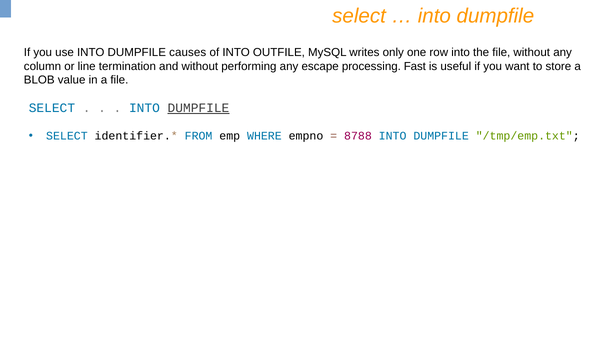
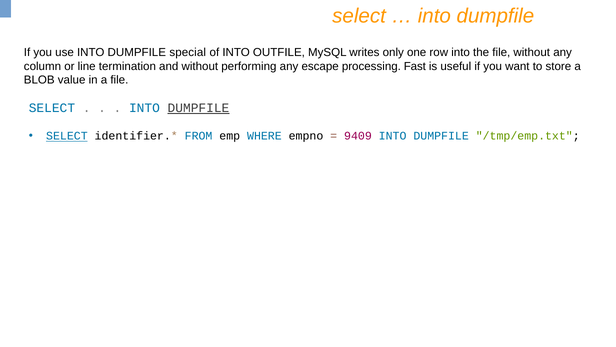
causes: causes -> special
SELECT at (67, 136) underline: none -> present
8788: 8788 -> 9409
